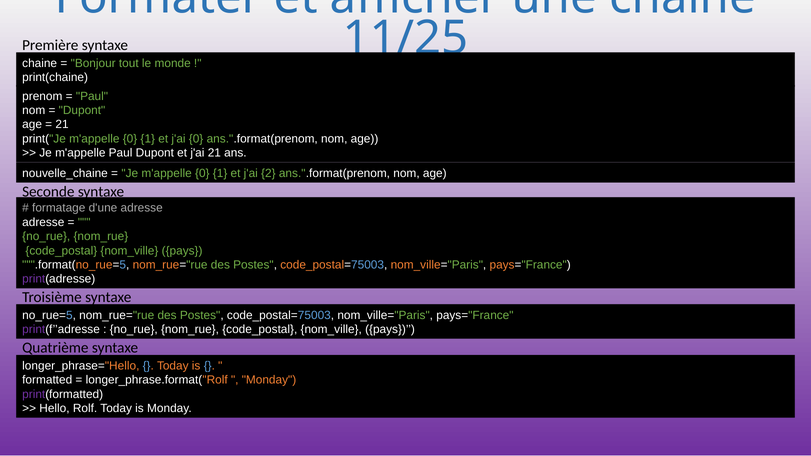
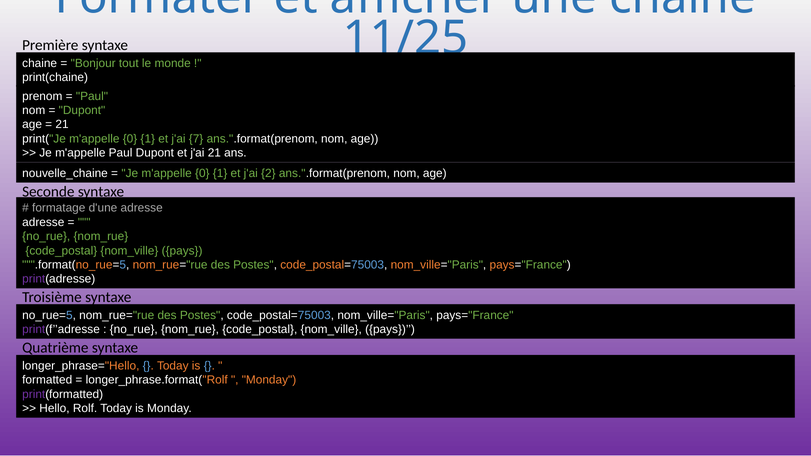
j'ai 0: 0 -> 7
